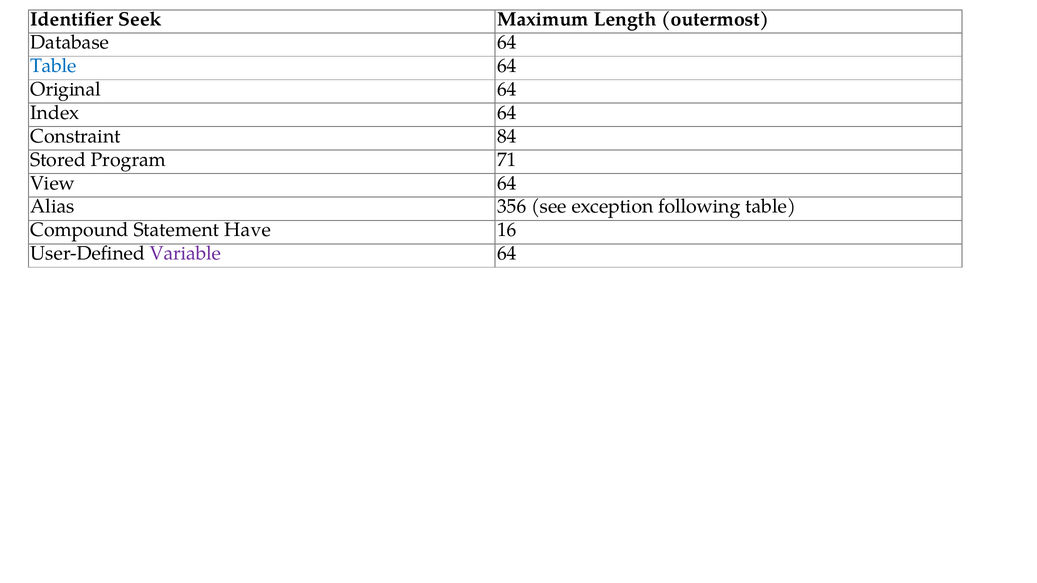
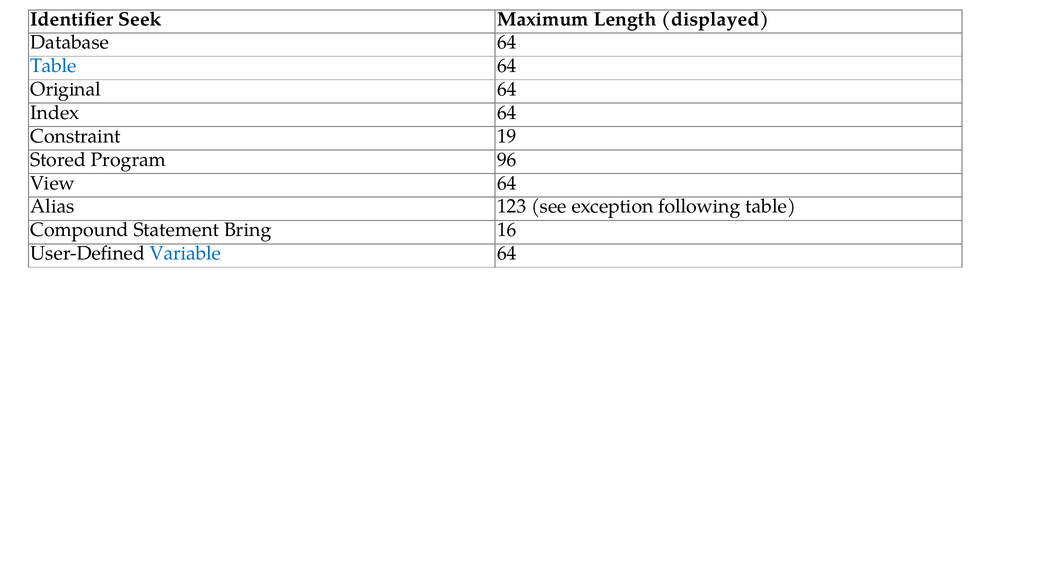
outermost: outermost -> displayed
84: 84 -> 19
71: 71 -> 96
356: 356 -> 123
Have: Have -> Bring
Variable colour: purple -> blue
